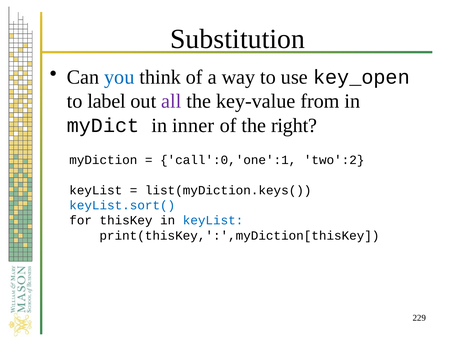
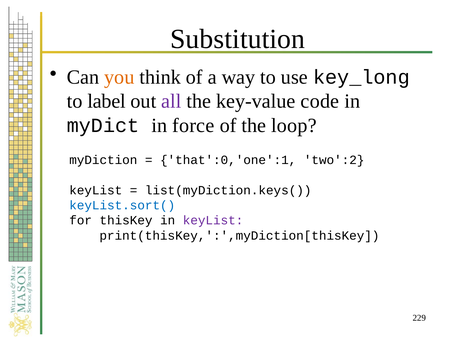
you colour: blue -> orange
key_open: key_open -> key_long
from: from -> code
inner: inner -> force
right: right -> loop
call':0,'one':1: call':0,'one':1 -> that':0,'one':1
keyList at (213, 220) colour: blue -> purple
